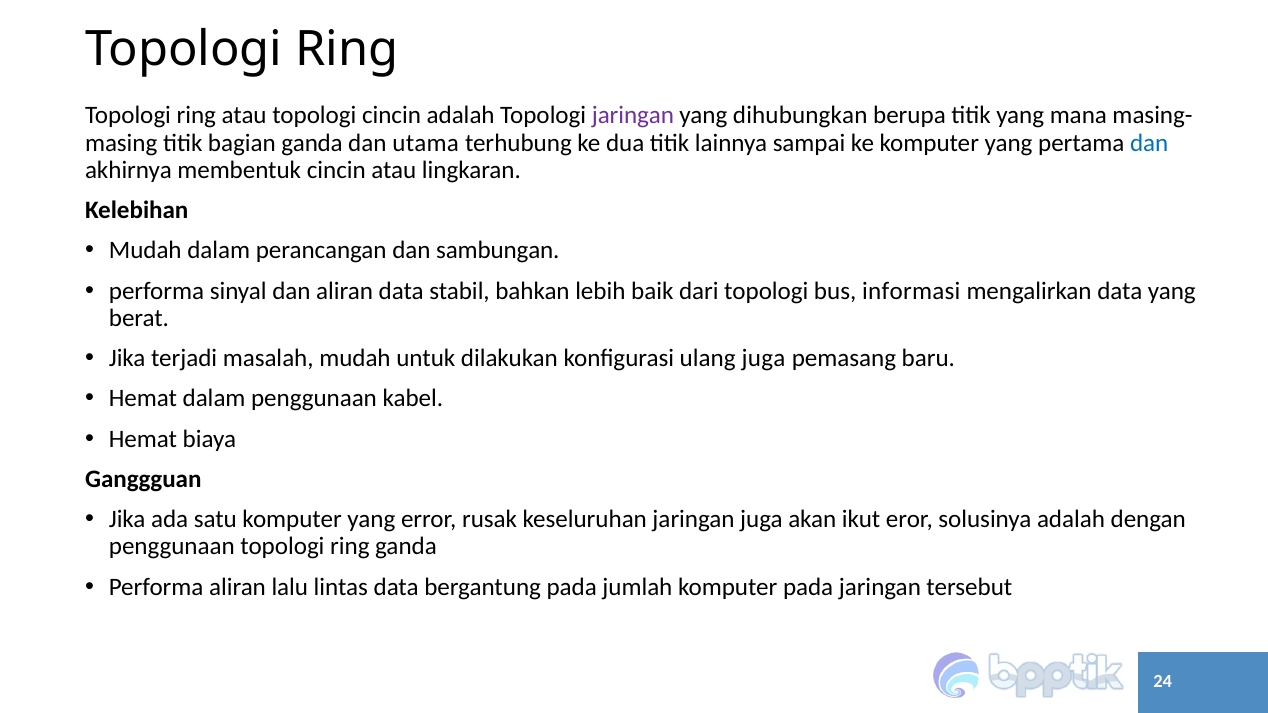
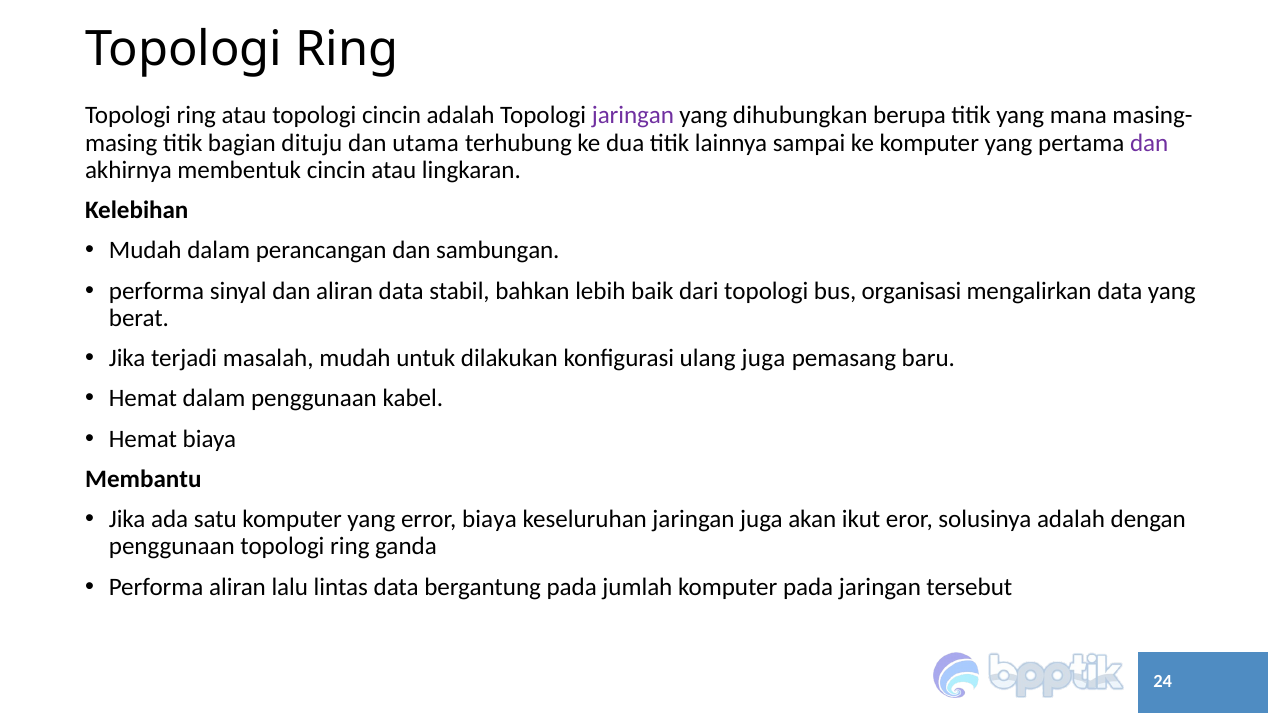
bagian ganda: ganda -> dituju
dan at (1149, 143) colour: blue -> purple
informasi: informasi -> organisasi
Ganggguan: Ganggguan -> Membantu
error rusak: rusak -> biaya
